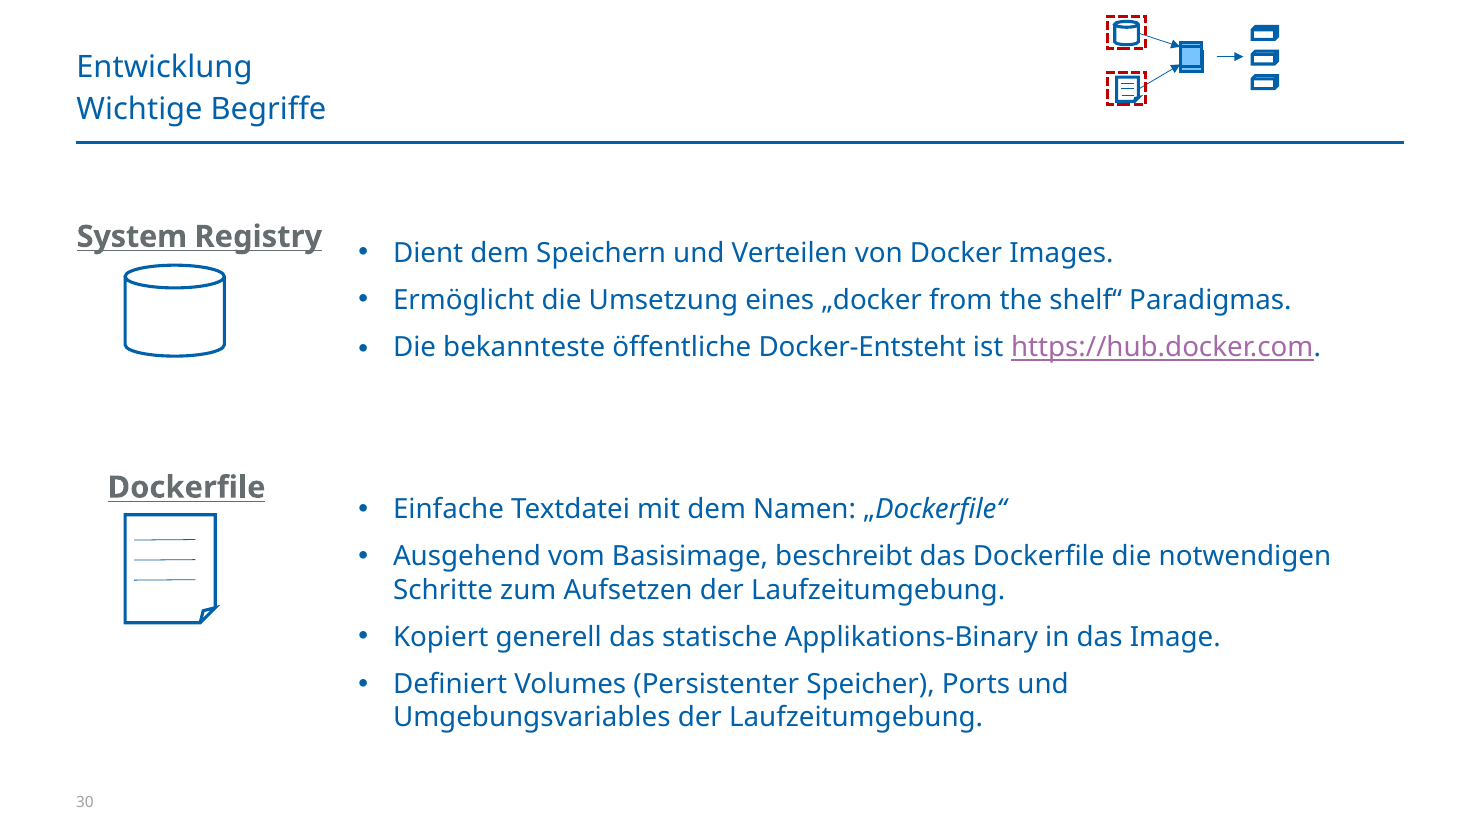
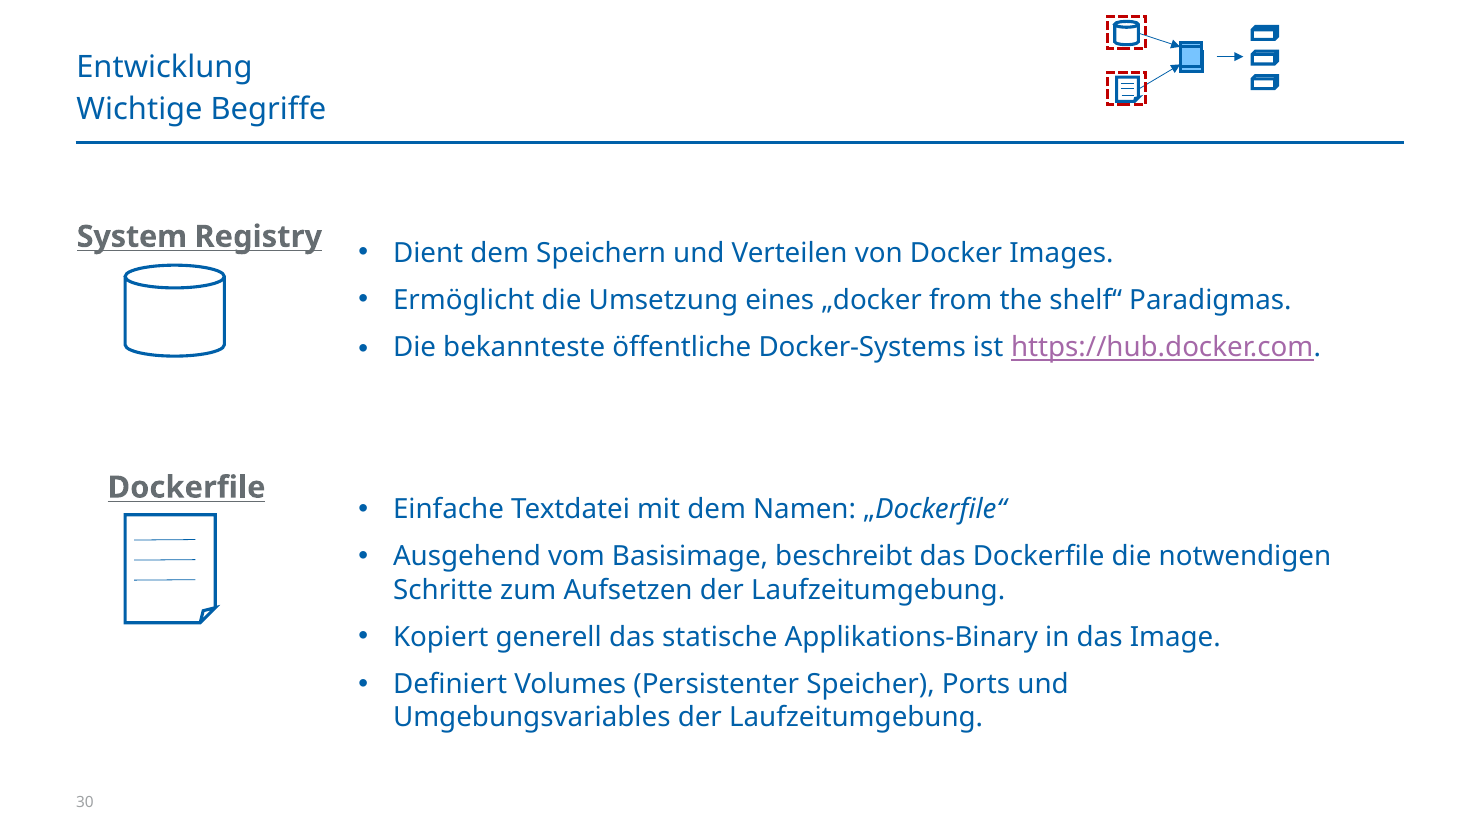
Docker-Entsteht: Docker-Entsteht -> Docker-Systems
